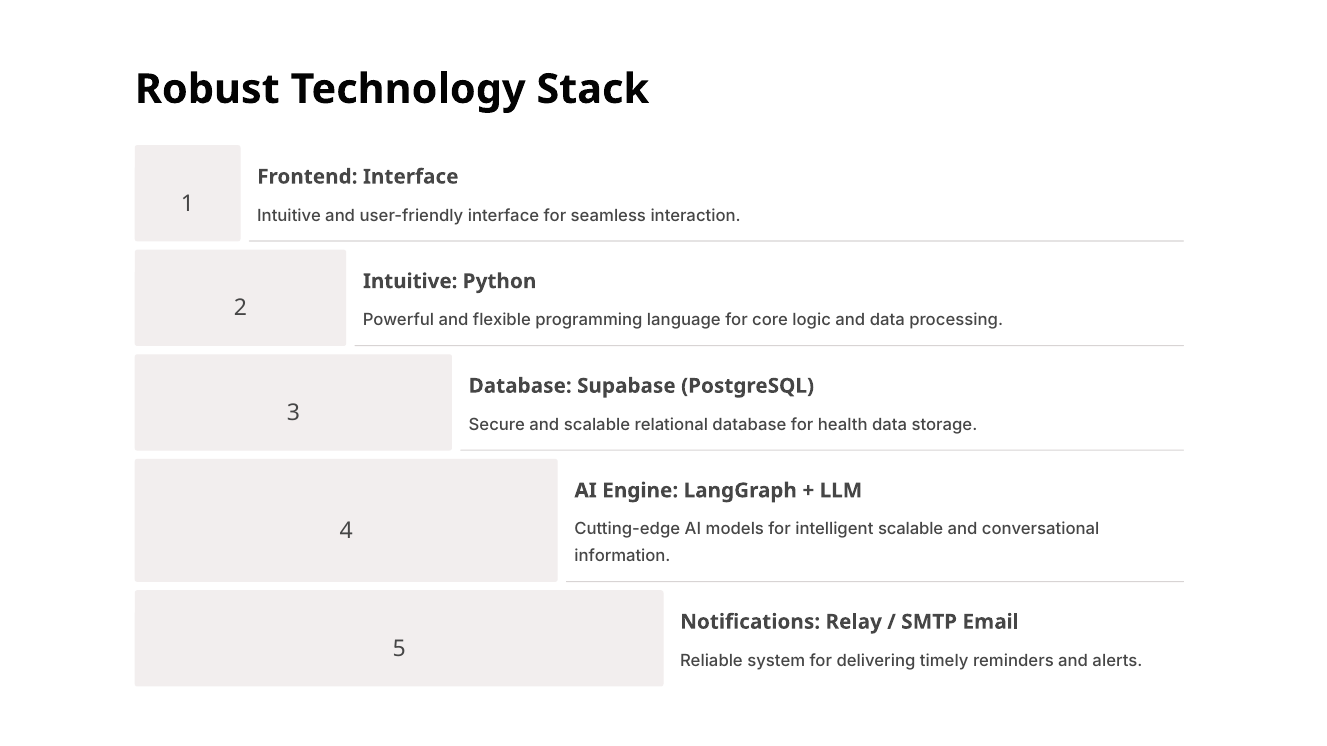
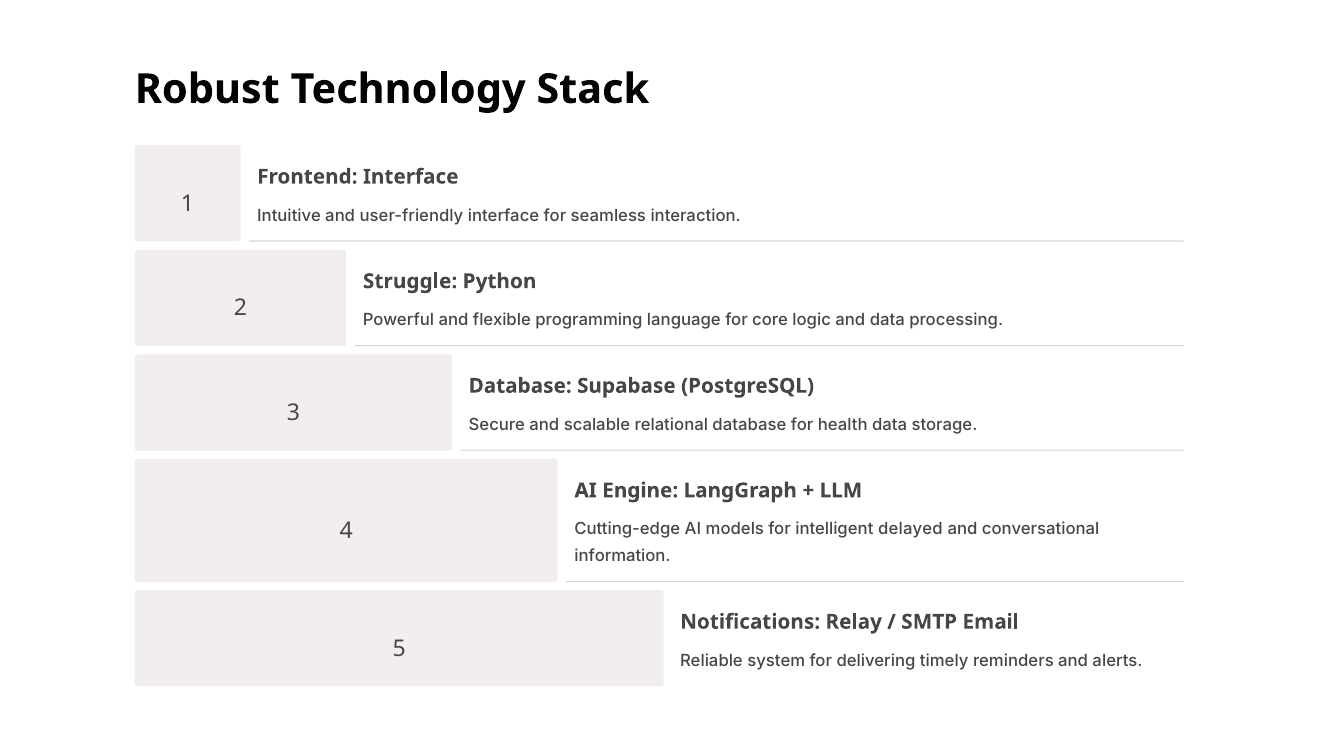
Intuitive at (410, 281): Intuitive -> Struggle
intelligent scalable: scalable -> delayed
